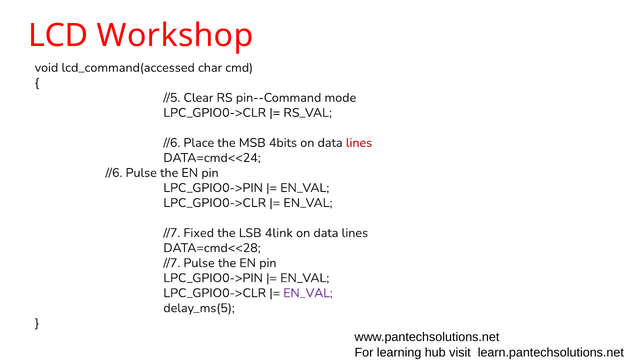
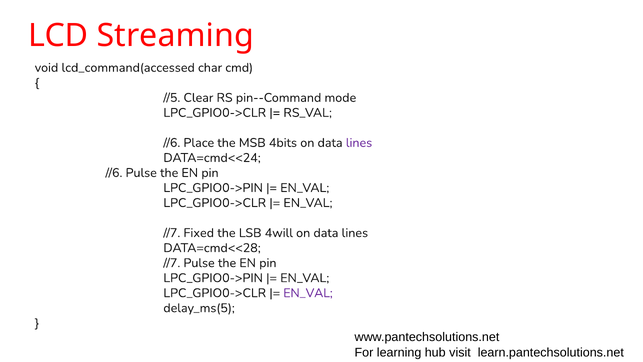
Workshop: Workshop -> Streaming
lines at (359, 143) colour: red -> purple
4link: 4link -> 4will
